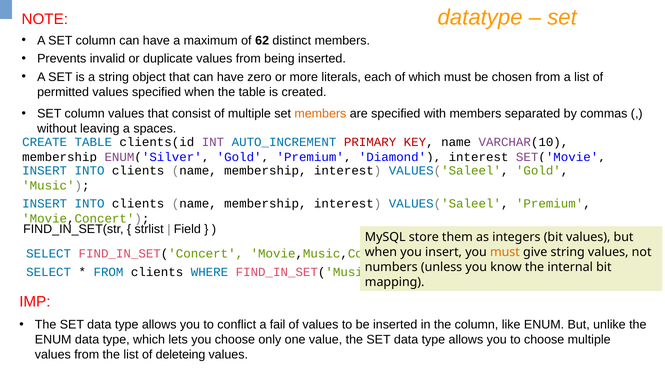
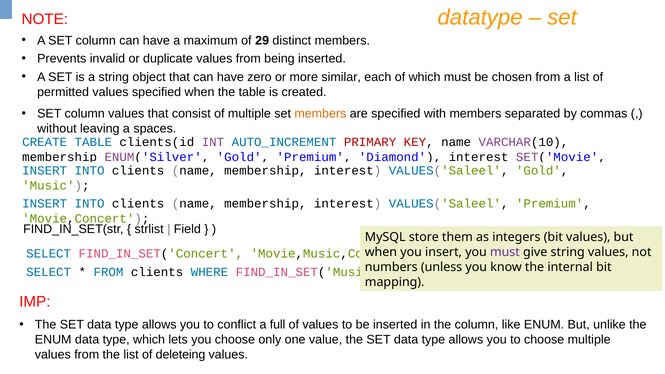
62: 62 -> 29
literals: literals -> similar
must at (505, 252) colour: orange -> purple
fail: fail -> full
